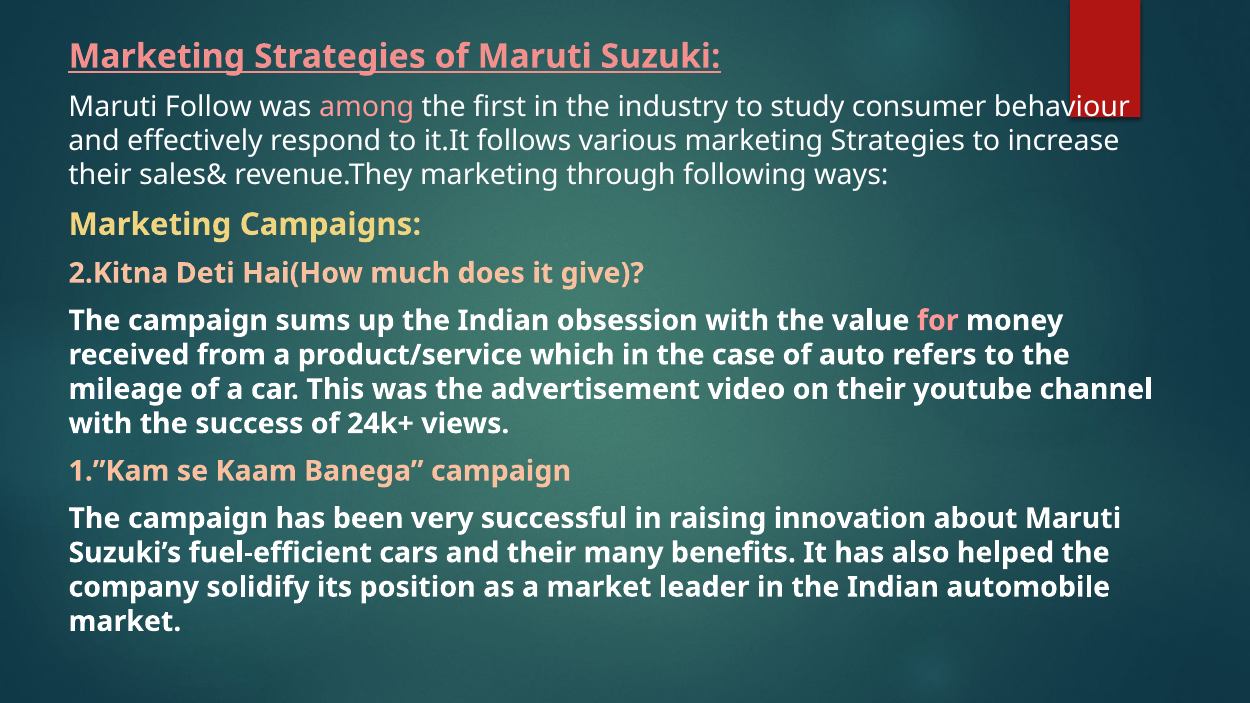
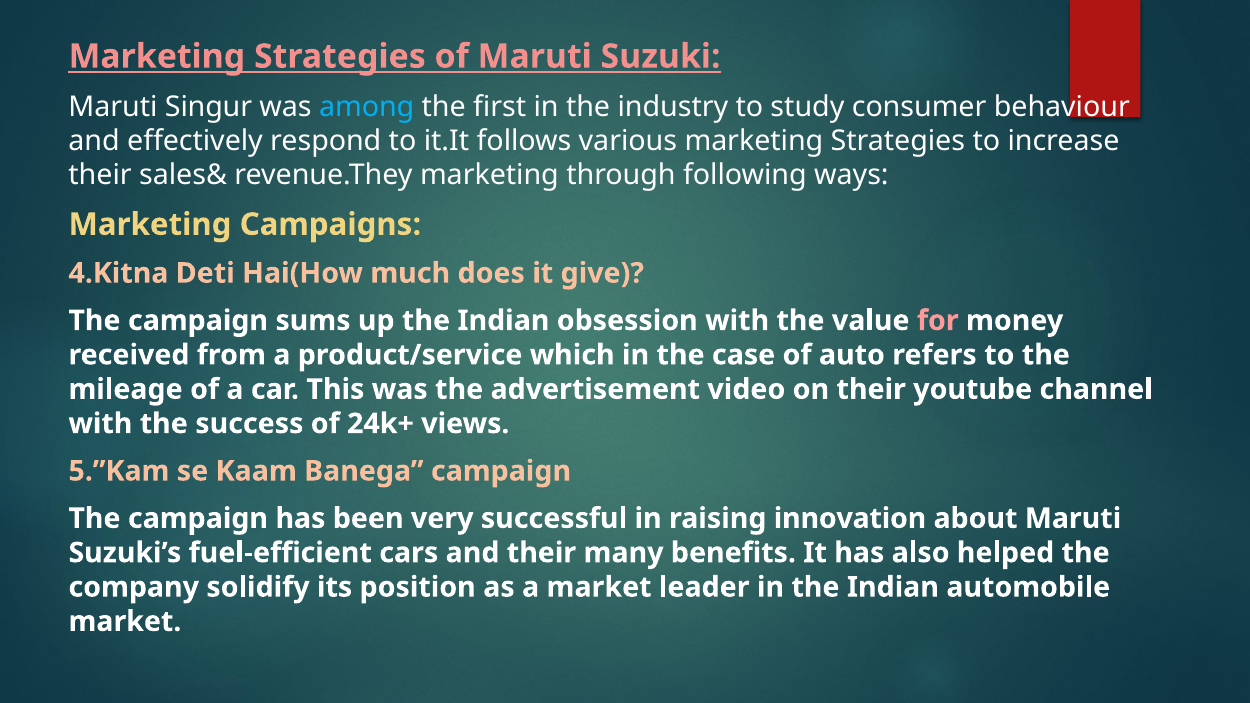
Follow: Follow -> Singur
among colour: pink -> light blue
2.Kitna: 2.Kitna -> 4.Kitna
1.”Kam: 1.”Kam -> 5.”Kam
